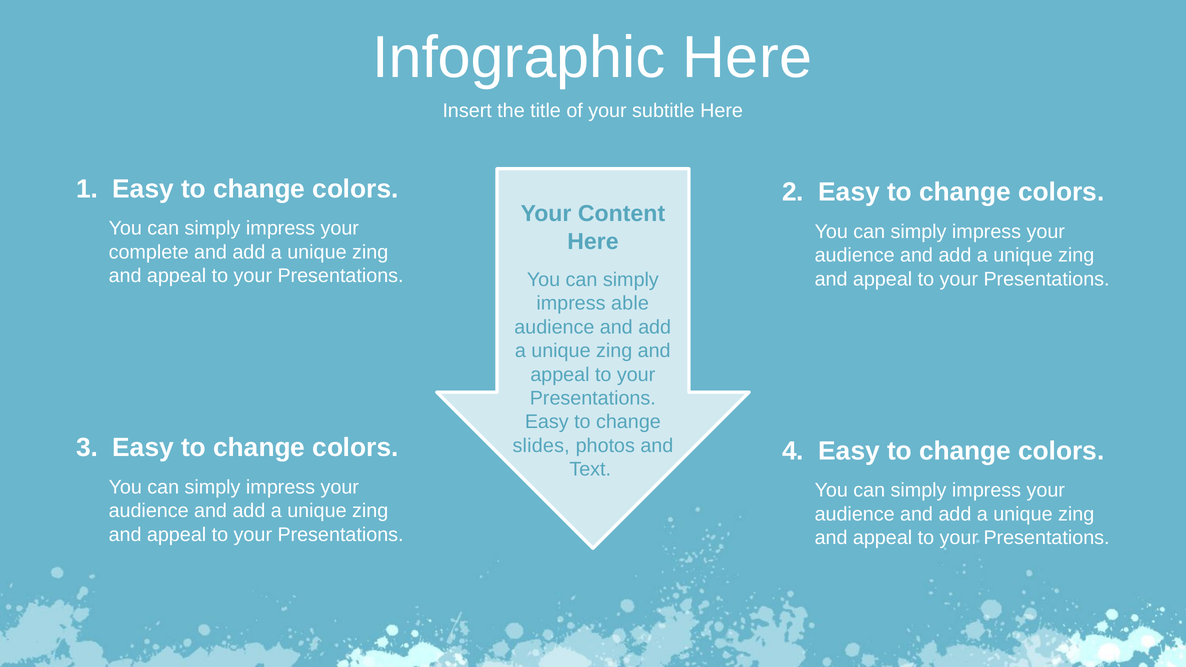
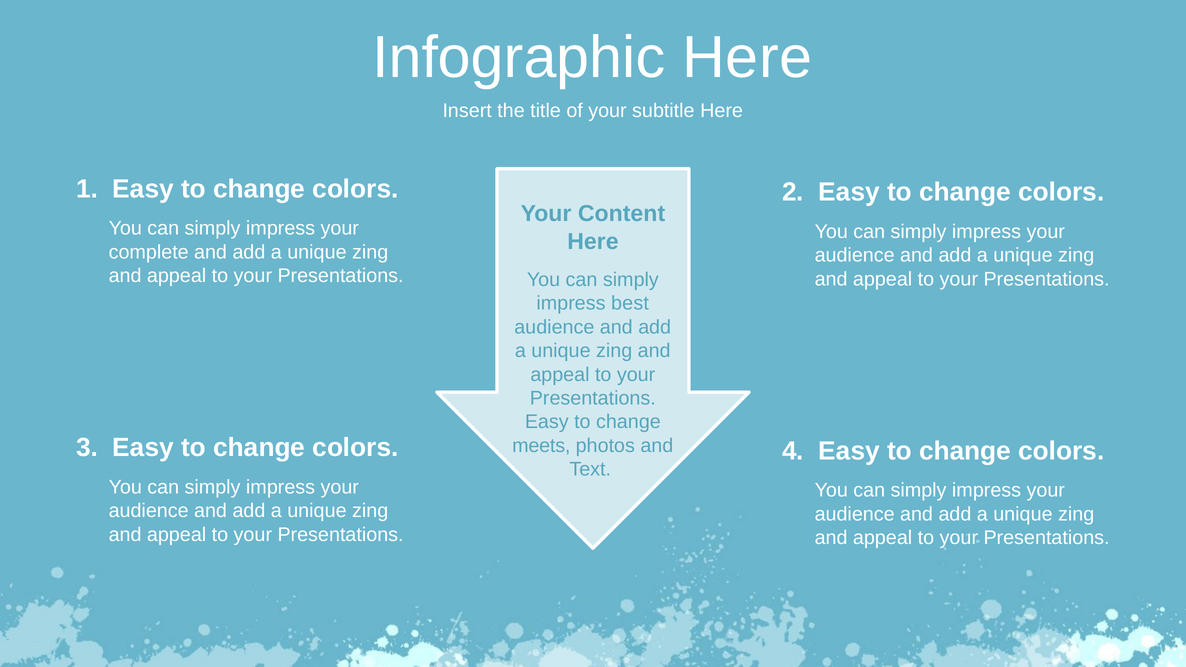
able: able -> best
slides: slides -> meets
